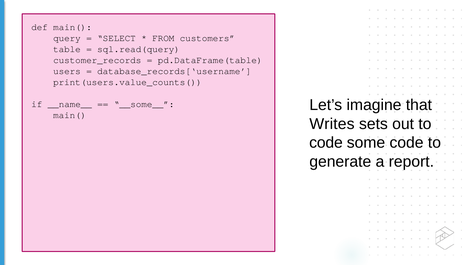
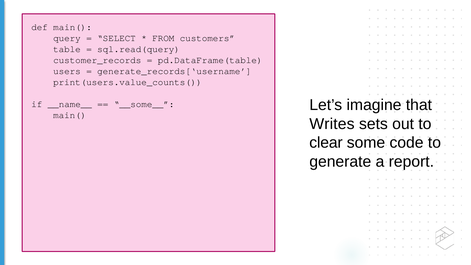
database_records[‘username: database_records[‘username -> generate_records[‘username
code at (326, 143): code -> clear
